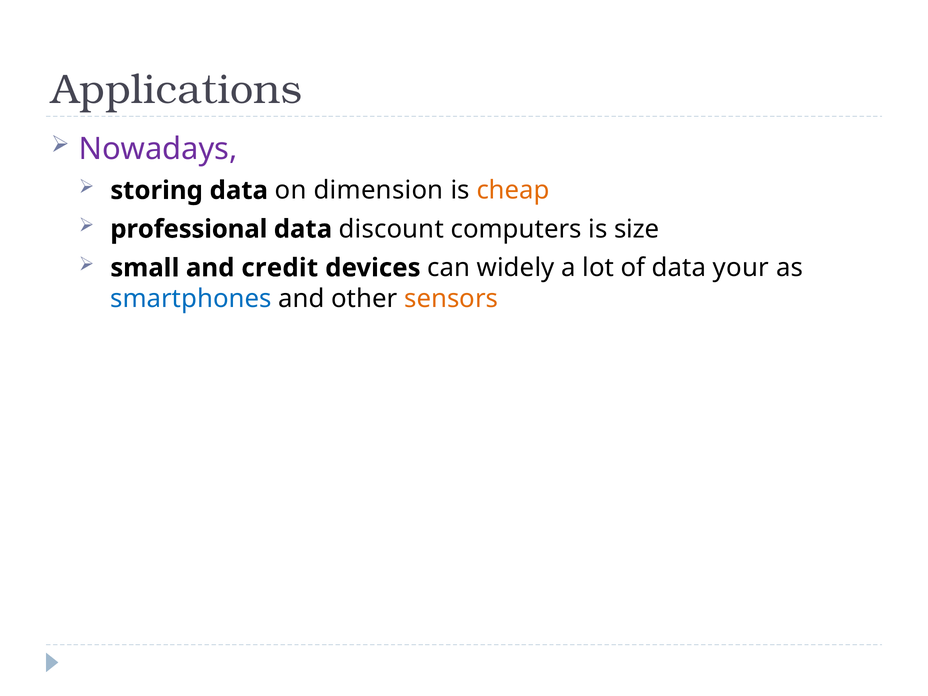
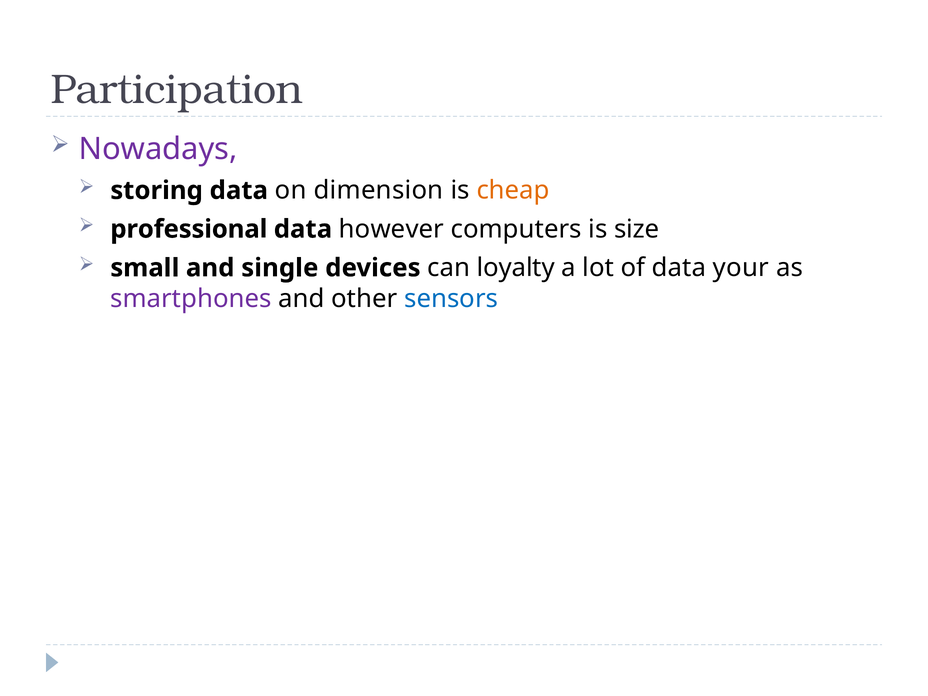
Applications: Applications -> Participation
discount: discount -> however
credit: credit -> single
widely: widely -> loyalty
smartphones colour: blue -> purple
sensors colour: orange -> blue
